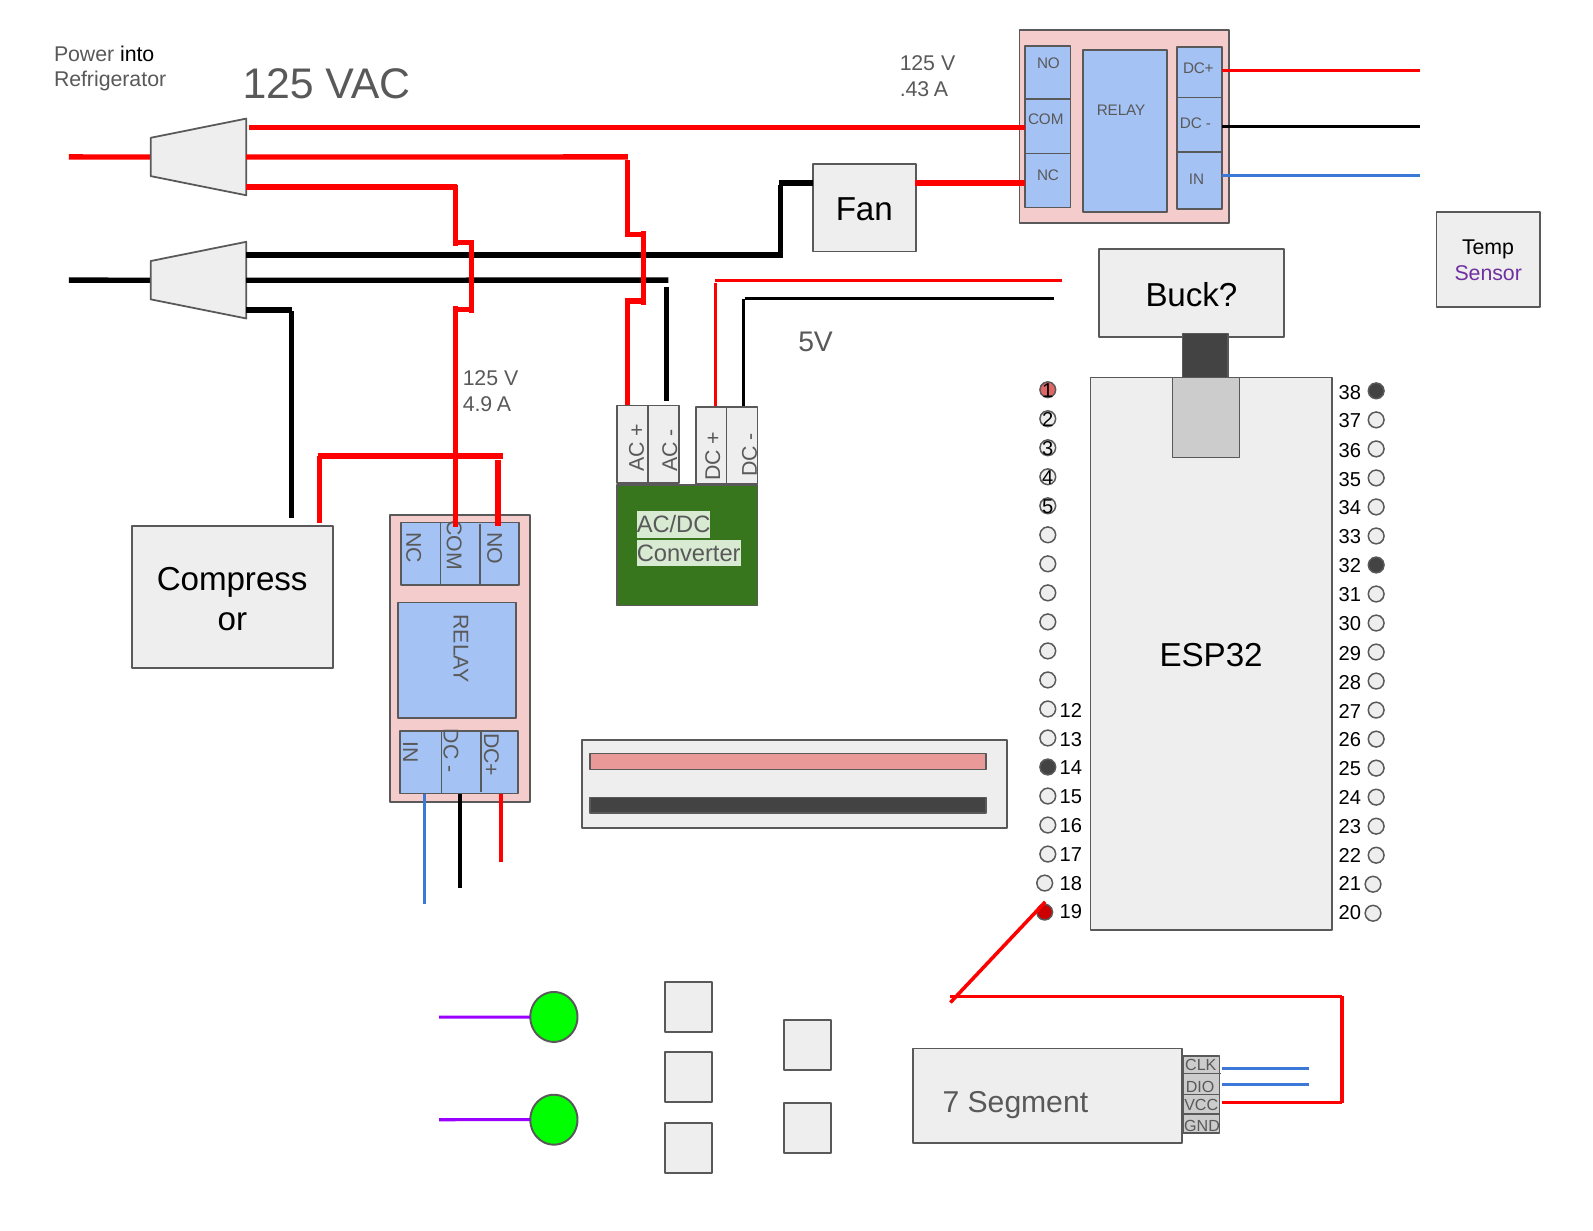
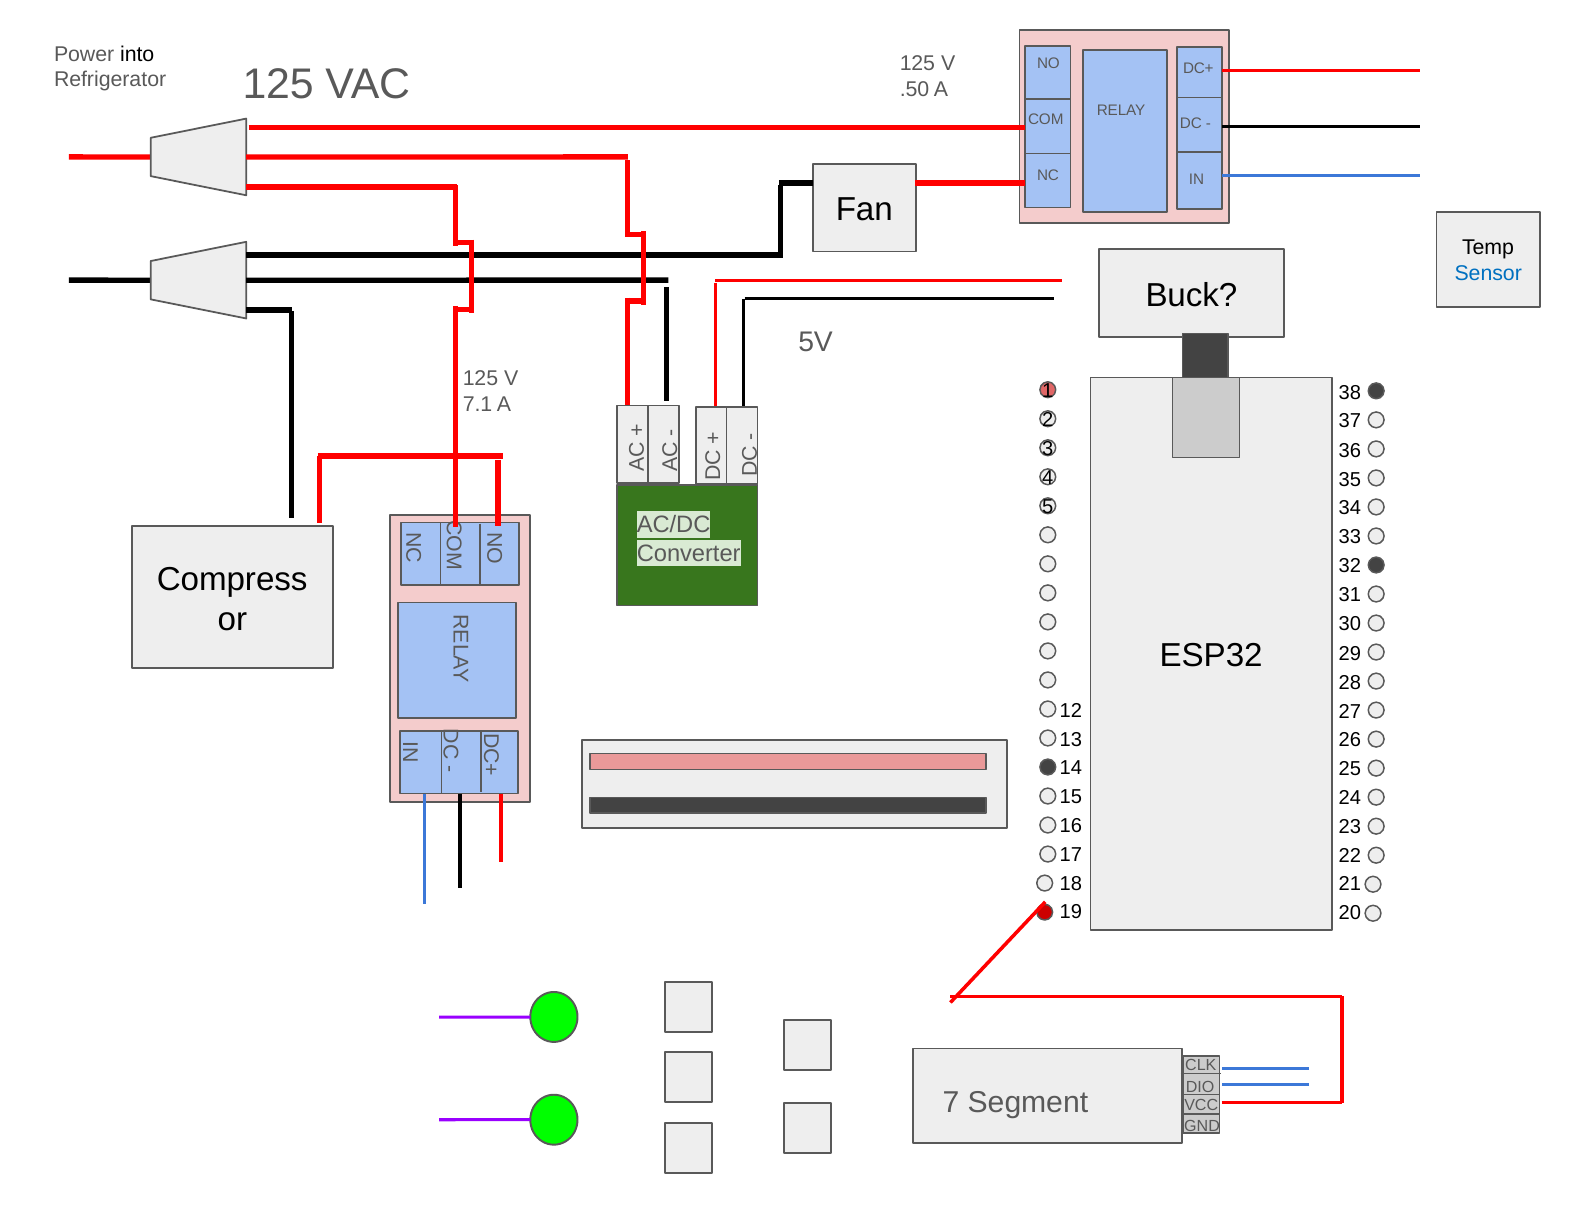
.43: .43 -> .50
Sensor colour: purple -> blue
4.9: 4.9 -> 7.1
